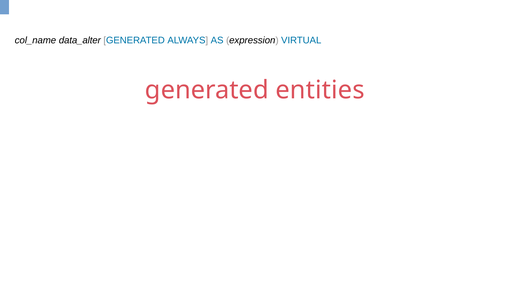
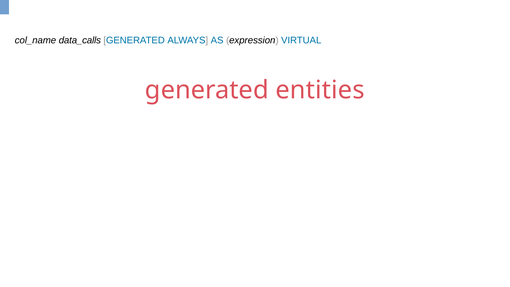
data_alter: data_alter -> data_calls
